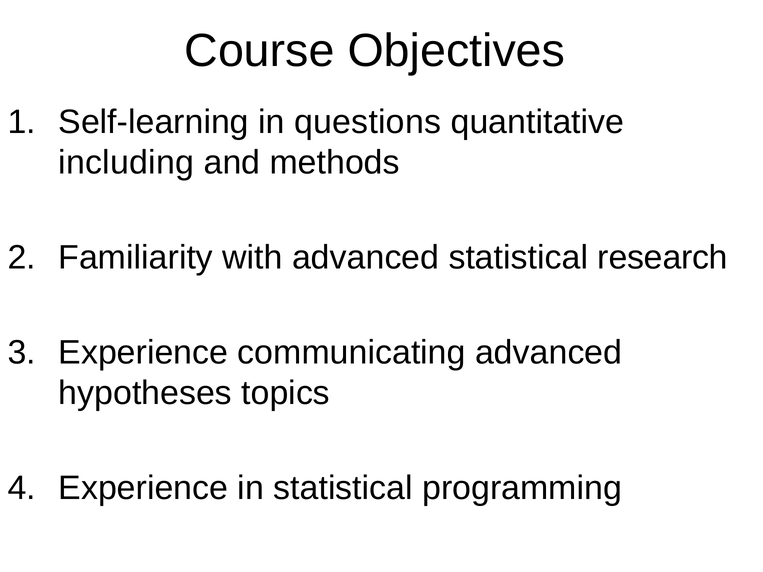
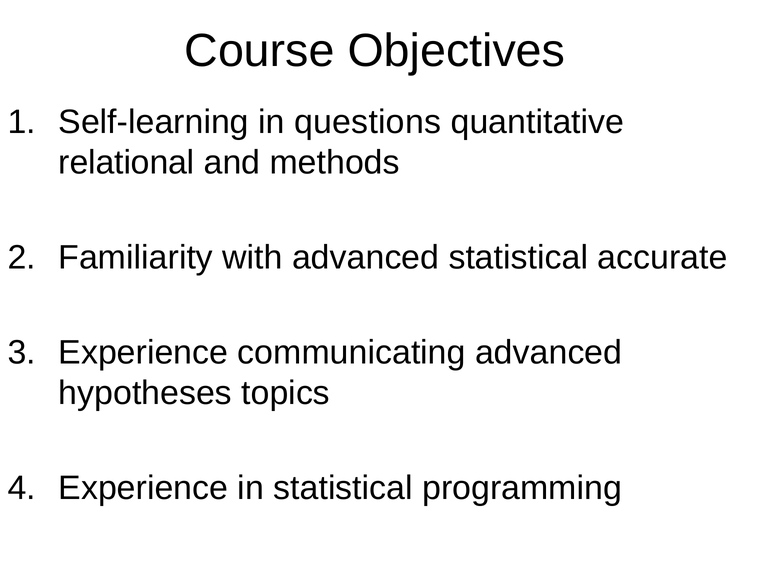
including: including -> relational
research: research -> accurate
